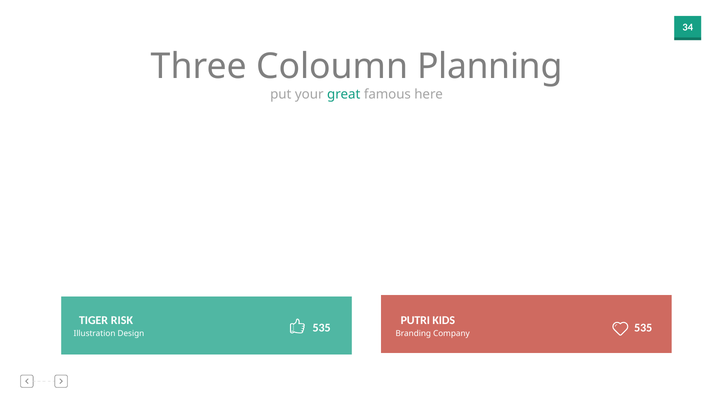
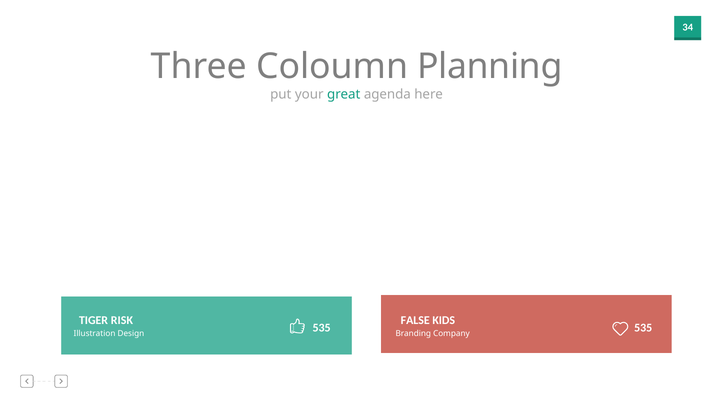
famous: famous -> agenda
PUTRI: PUTRI -> FALSE
